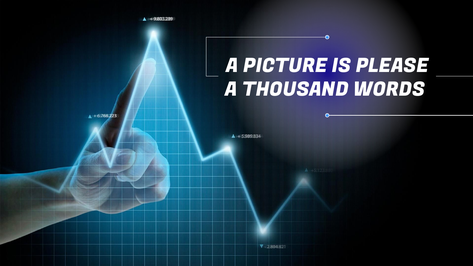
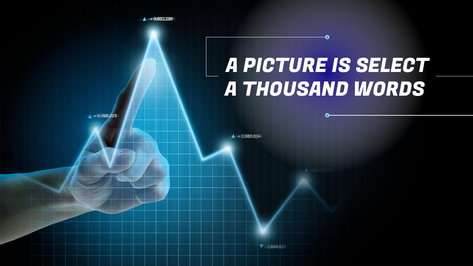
PLEASE: PLEASE -> SELECT
